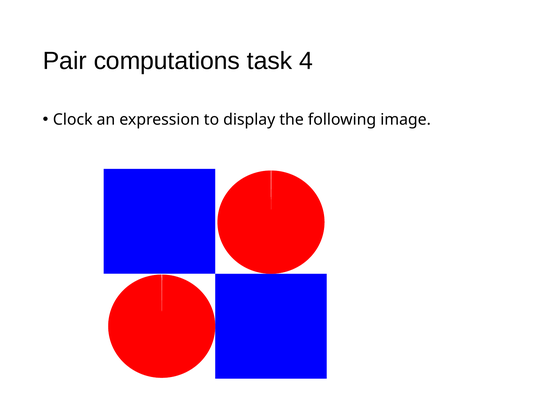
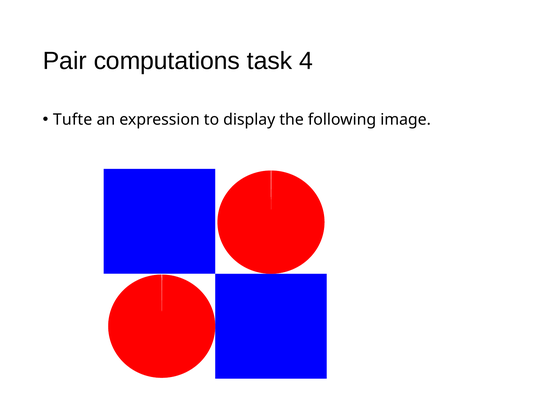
Clock: Clock -> Tufte
